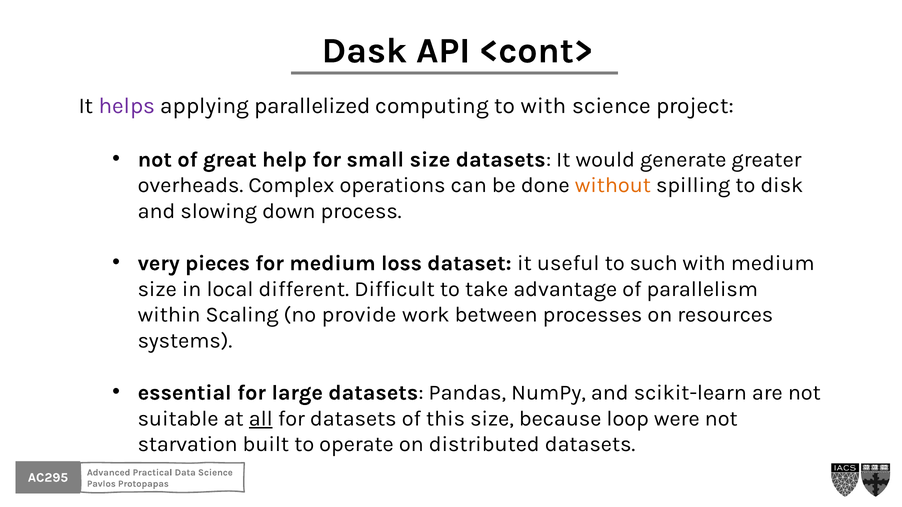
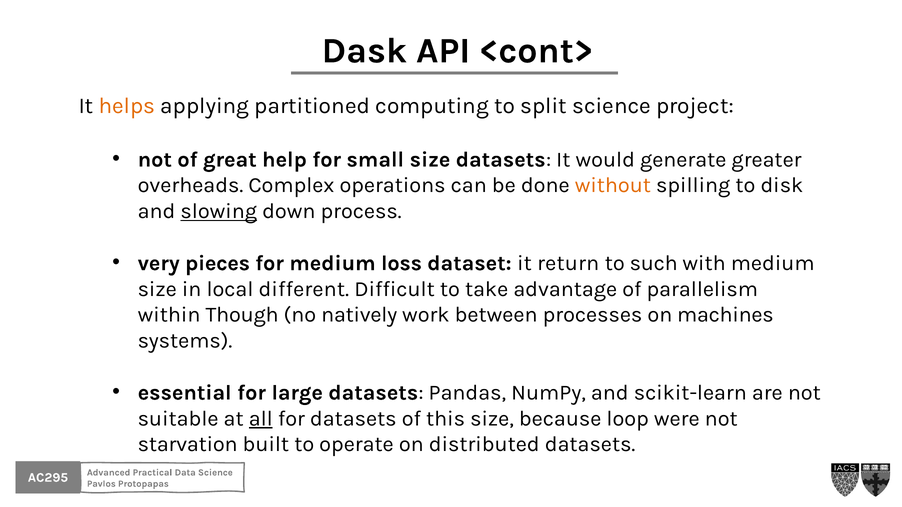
helps colour: purple -> orange
parallelized: parallelized -> partitioned
to with: with -> split
slowing underline: none -> present
useful: useful -> return
Scaling: Scaling -> Though
provide: provide -> natively
resources: resources -> machines
